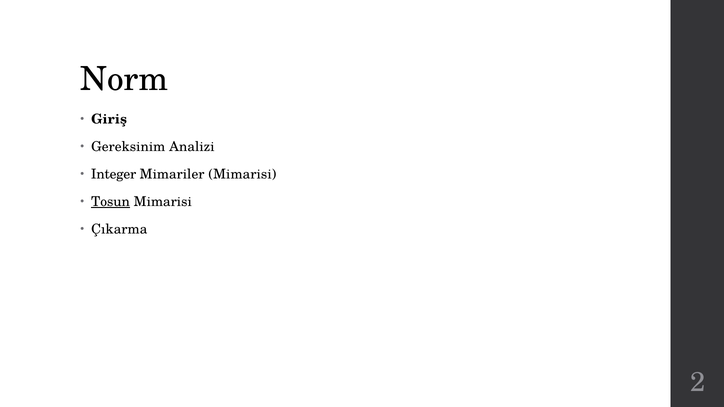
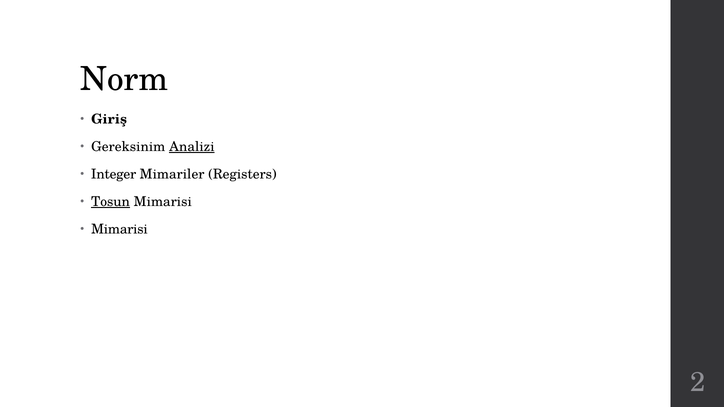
Analizi underline: none -> present
Mimariler Mimarisi: Mimarisi -> Registers
Çıkarma at (119, 229): Çıkarma -> Mimarisi
